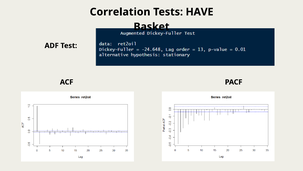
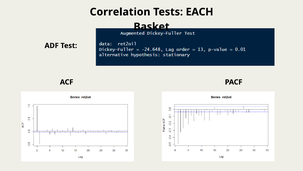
HAVE: HAVE -> EACH
